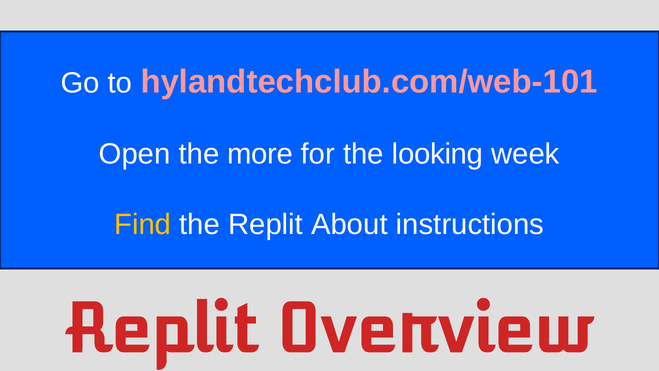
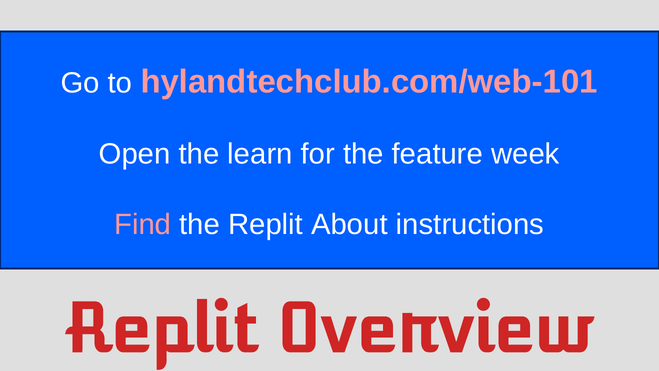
more: more -> learn
looking: looking -> feature
Find colour: yellow -> pink
